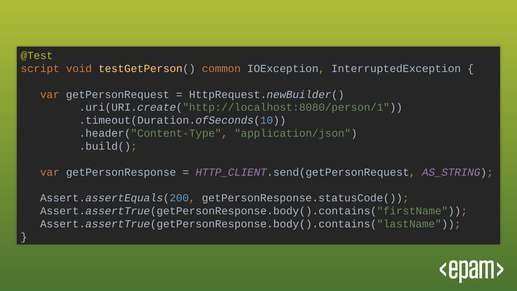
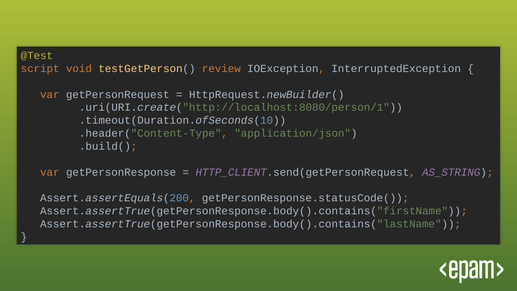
common: common -> review
